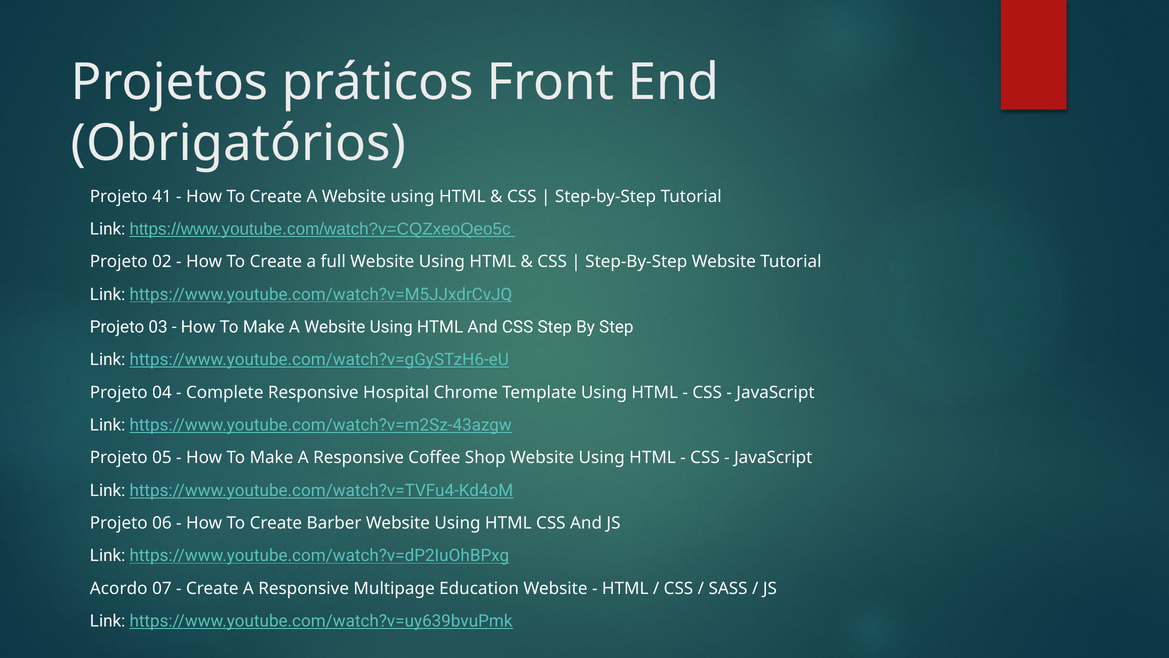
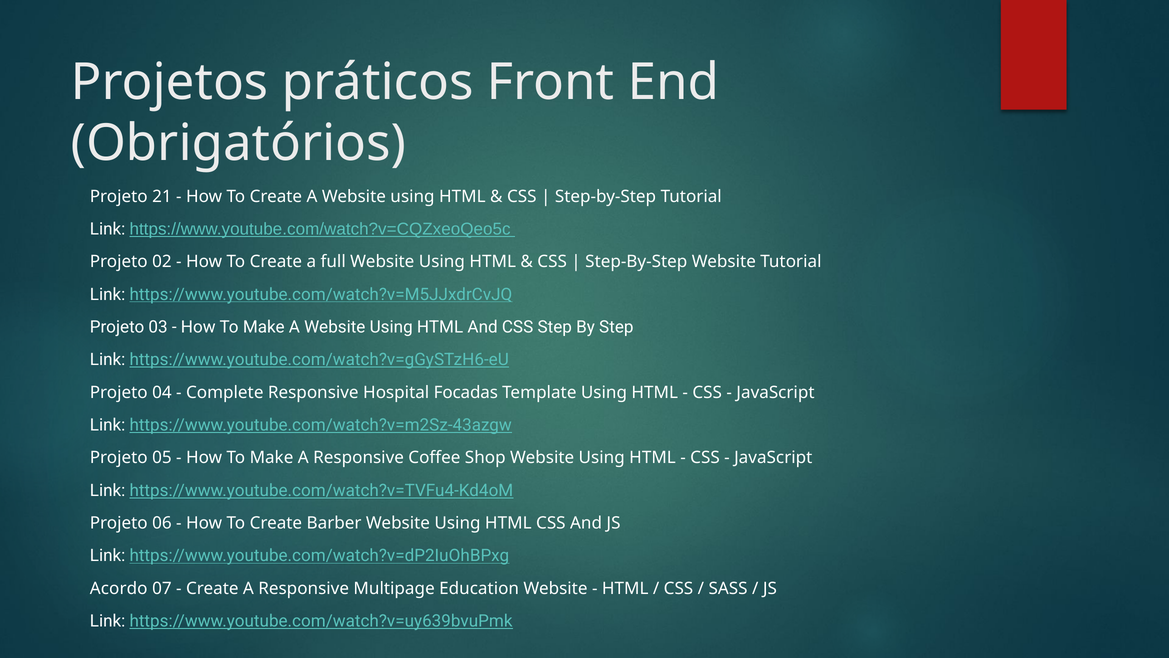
41: 41 -> 21
Chrome: Chrome -> Focadas
